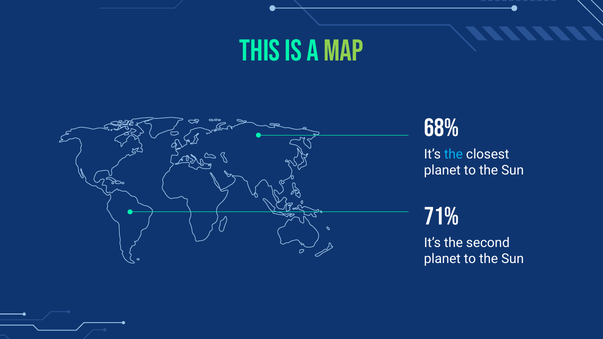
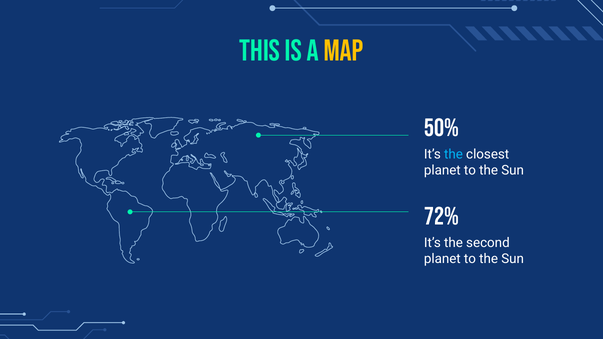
MAP colour: light green -> yellow
68%: 68% -> 50%
71%: 71% -> 72%
